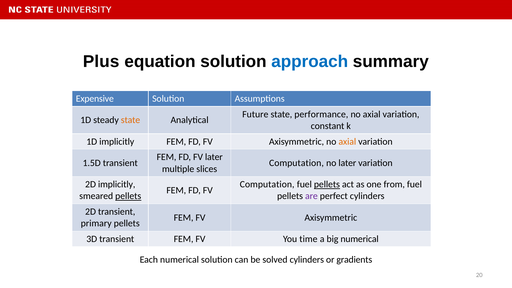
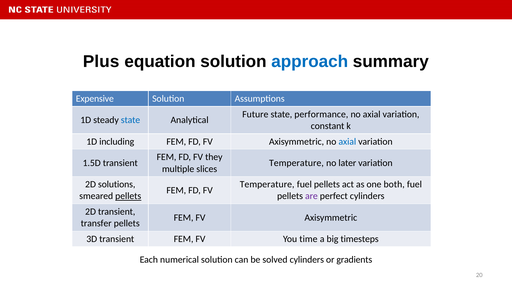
state at (131, 120) colour: orange -> blue
1D implicitly: implicitly -> including
axial at (347, 142) colour: orange -> blue
FV later: later -> they
Computation at (296, 163): Computation -> Temperature
2D implicitly: implicitly -> solutions
Computation at (267, 184): Computation -> Temperature
pellets at (327, 184) underline: present -> none
from: from -> both
primary: primary -> transfer
big numerical: numerical -> timesteps
